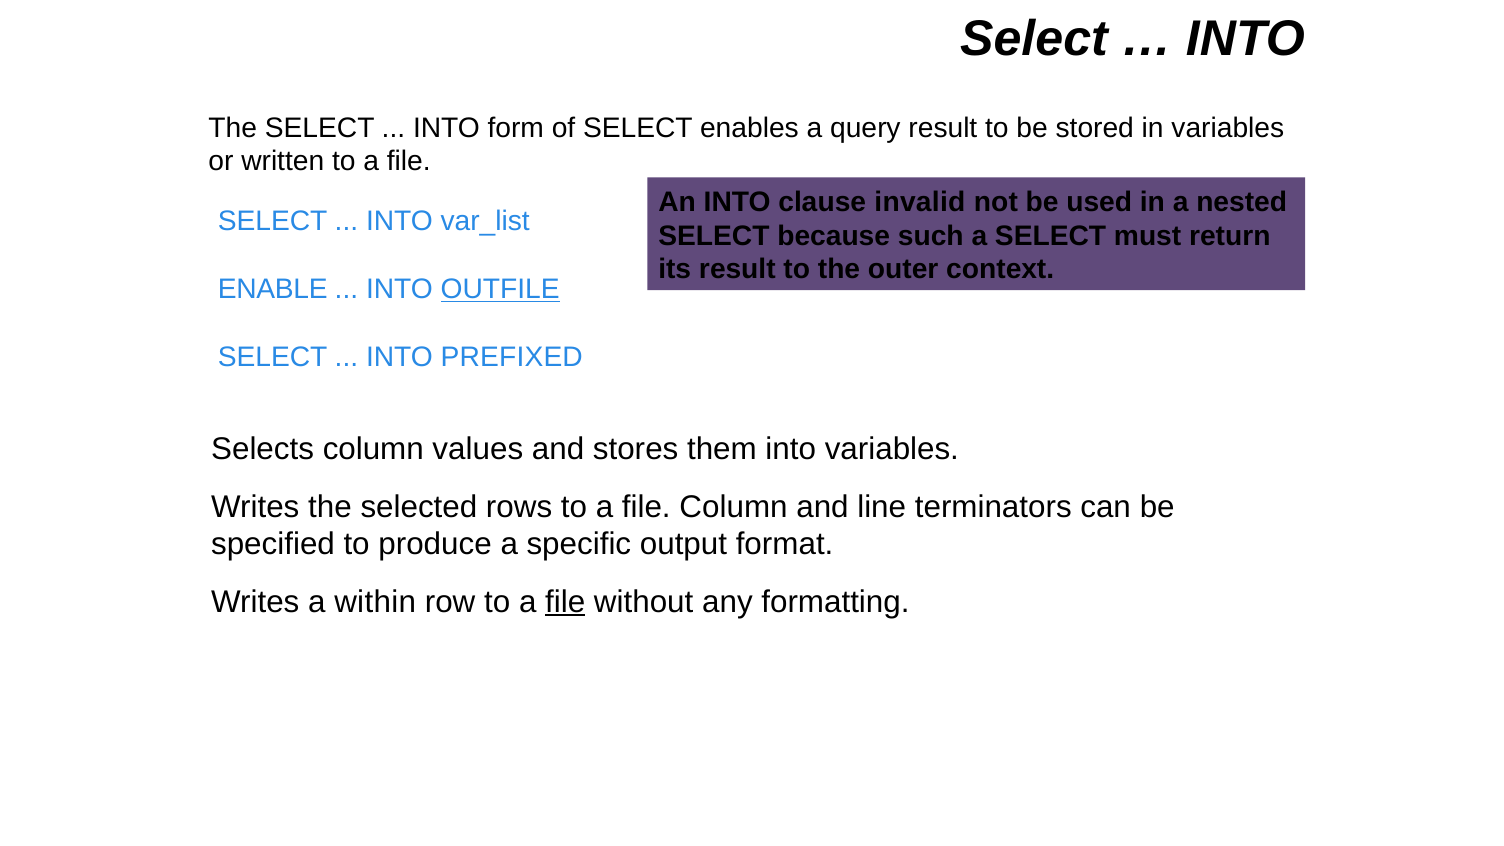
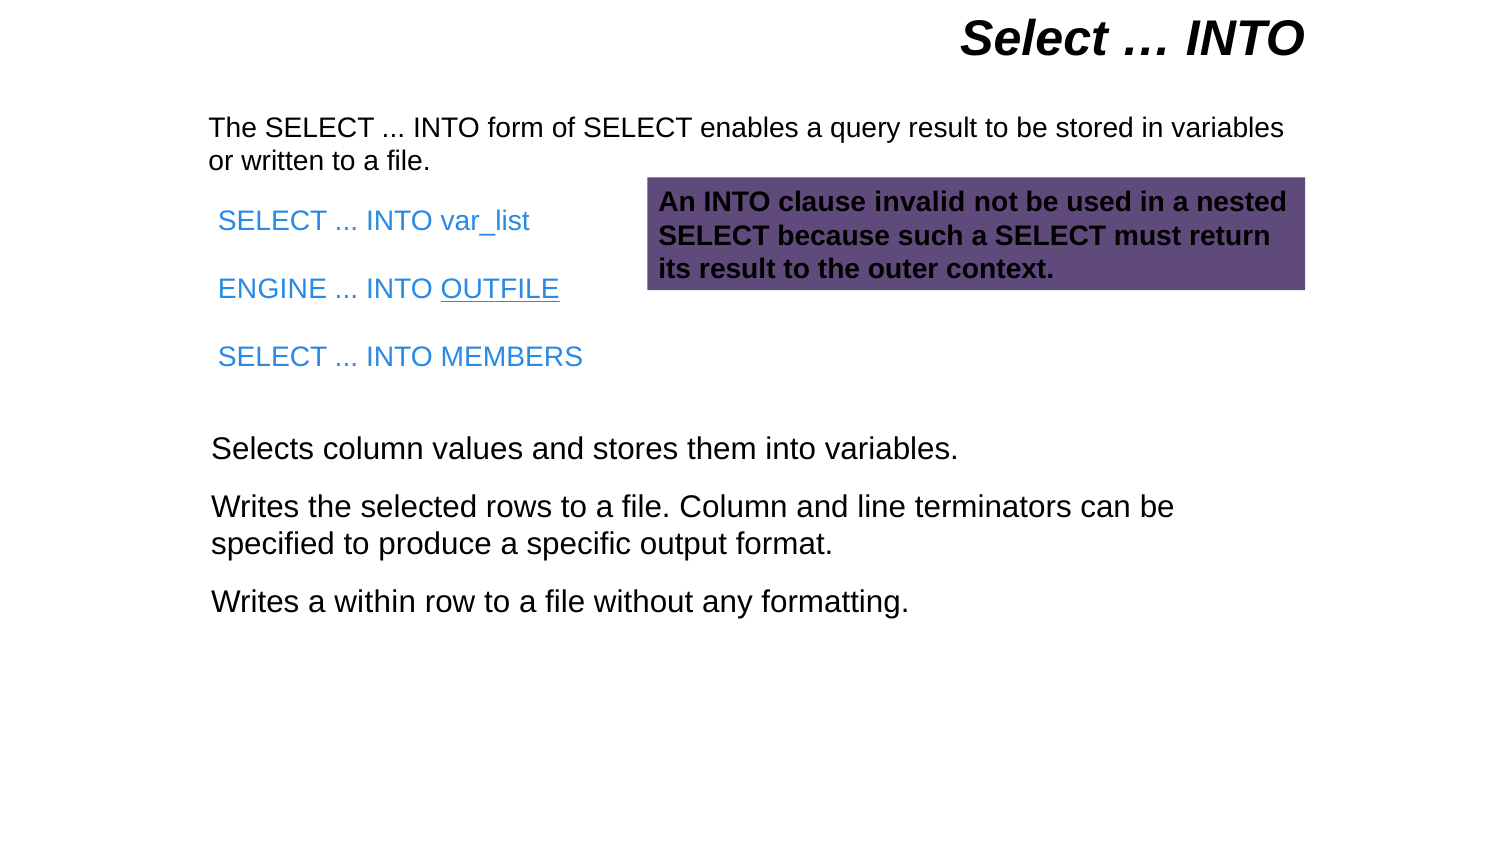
ENABLE: ENABLE -> ENGINE
PREFIXED: PREFIXED -> MEMBERS
file at (565, 602) underline: present -> none
